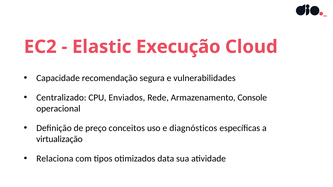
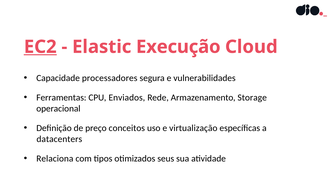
EC2 underline: none -> present
recomendação: recomendação -> processadores
Centralizado: Centralizado -> Ferramentas
Console: Console -> Storage
diagnósticos: diagnósticos -> virtualização
virtualização: virtualização -> datacenters
data: data -> seus
